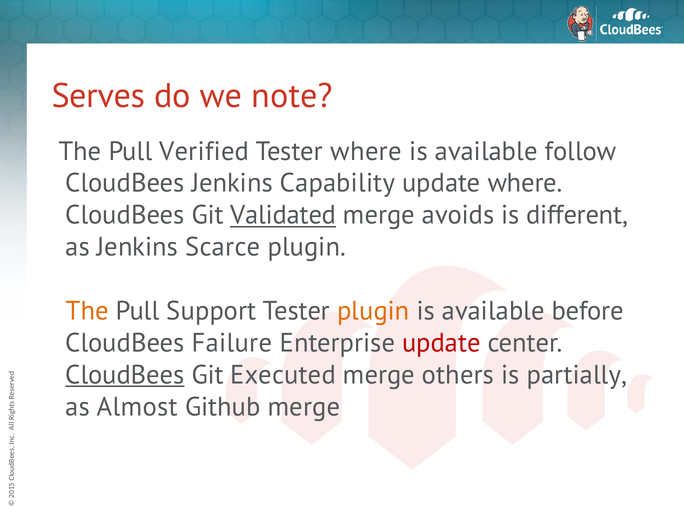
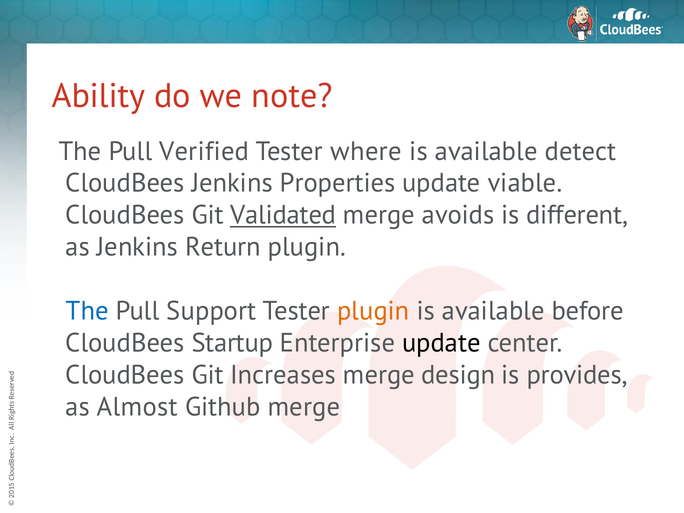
Serves: Serves -> Ability
follow: follow -> detect
Capability: Capability -> Properties
update where: where -> viable
Scarce: Scarce -> Return
The at (87, 311) colour: orange -> blue
Failure: Failure -> Startup
update at (441, 343) colour: red -> black
CloudBees at (125, 375) underline: present -> none
Executed: Executed -> Increases
others: others -> design
partially: partially -> provides
